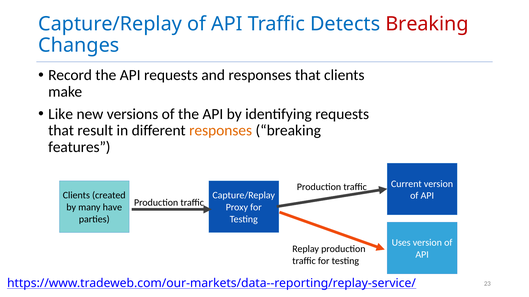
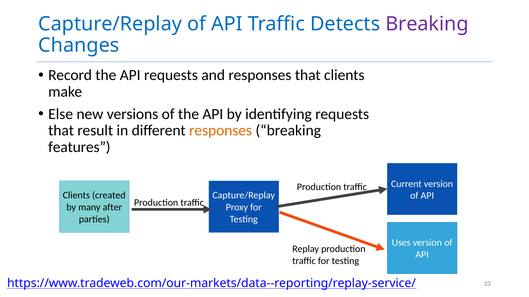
Breaking at (427, 24) colour: red -> purple
Like: Like -> Else
have: have -> after
